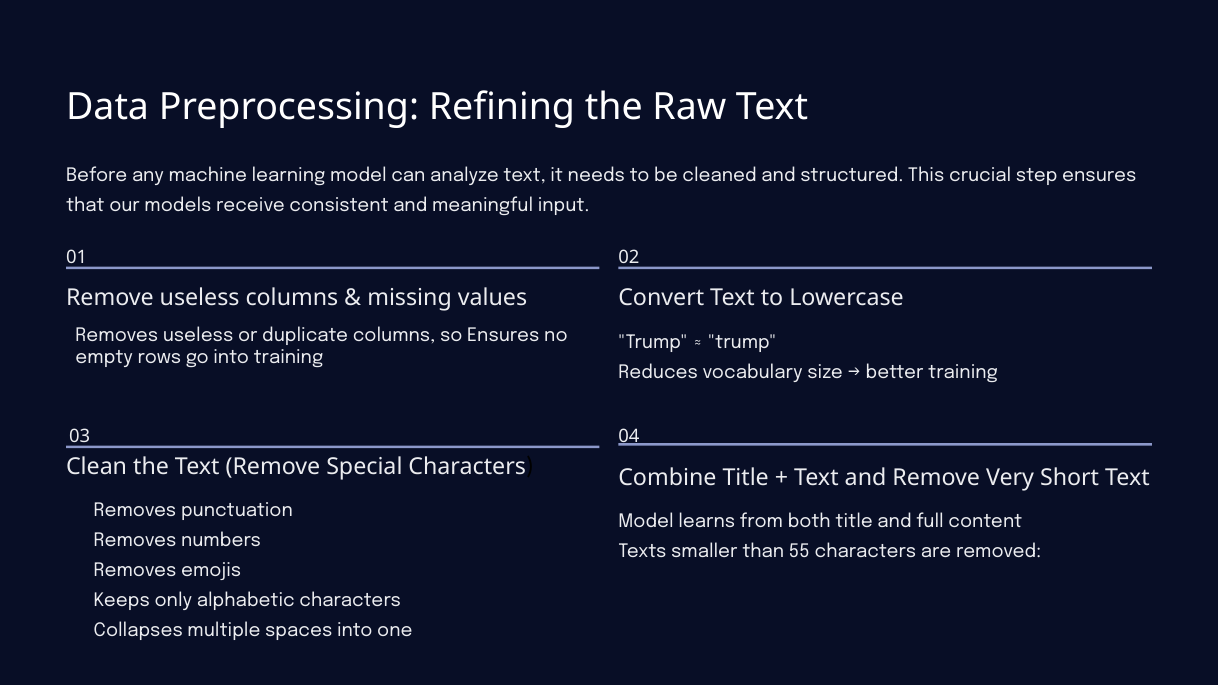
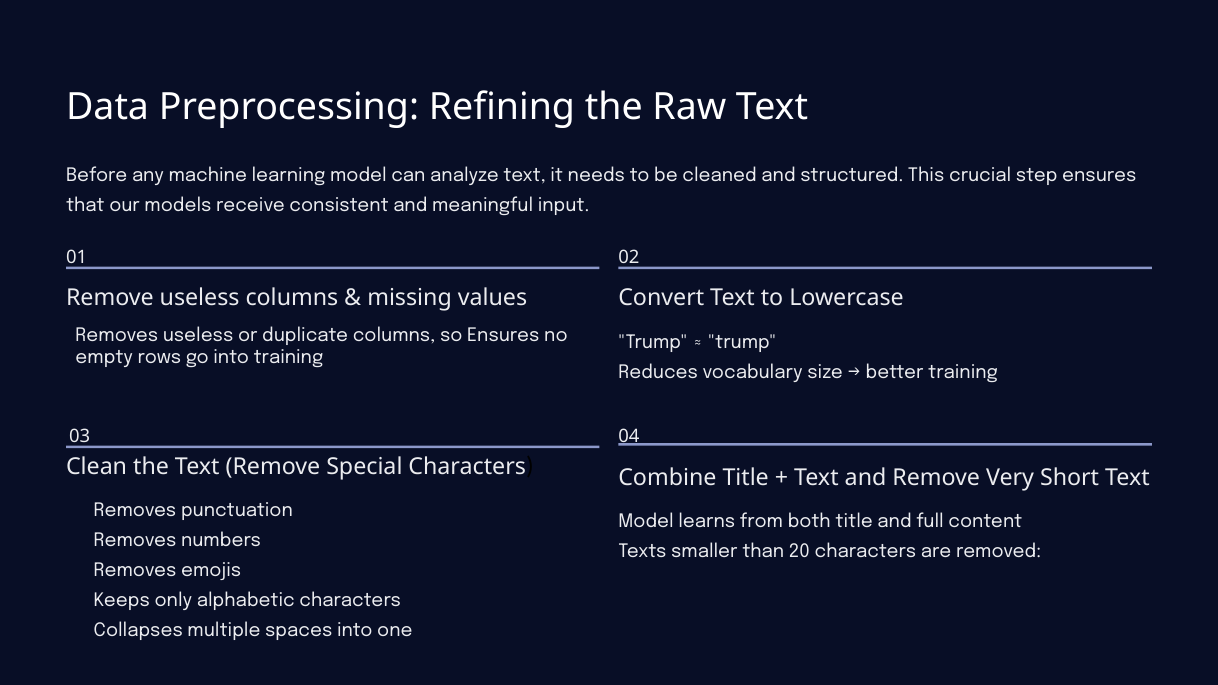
55: 55 -> 20
